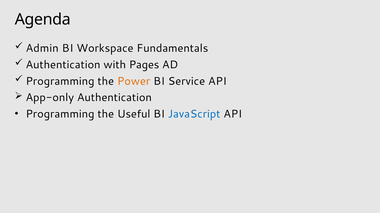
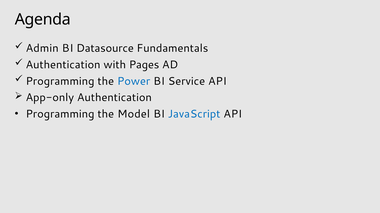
Workspace: Workspace -> Datasource
Power colour: orange -> blue
Useful: Useful -> Model
